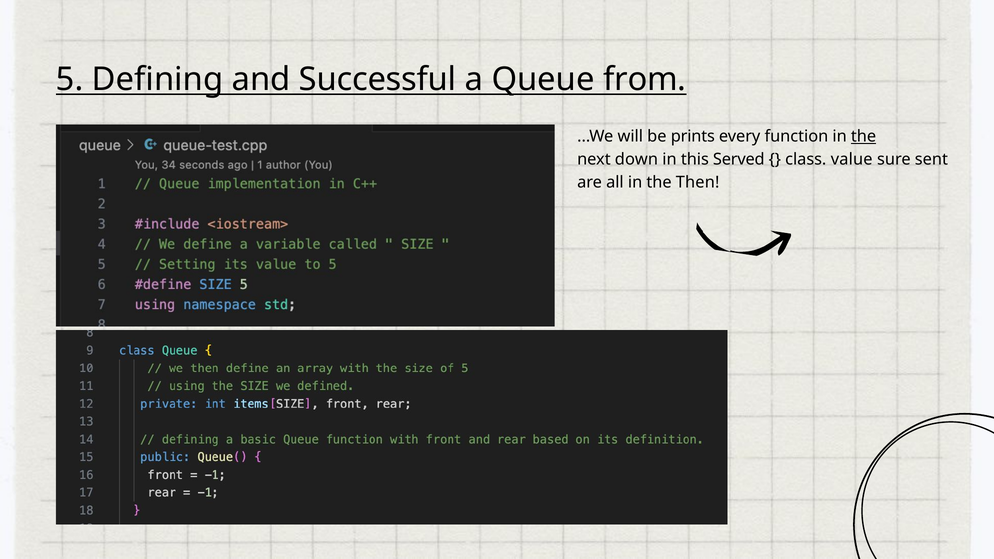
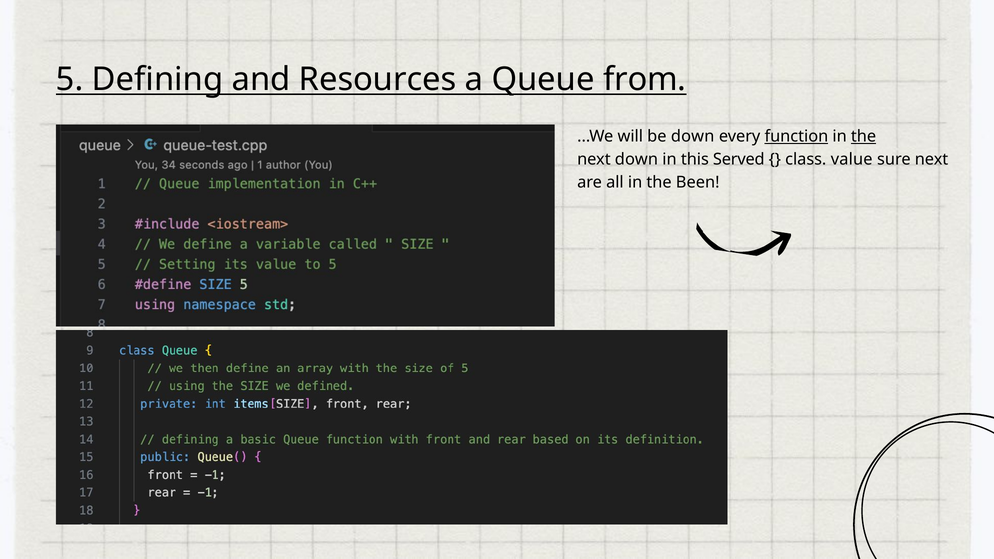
Successful: Successful -> Resources
be prints: prints -> down
function underline: none -> present
sure sent: sent -> next
Then: Then -> Been
